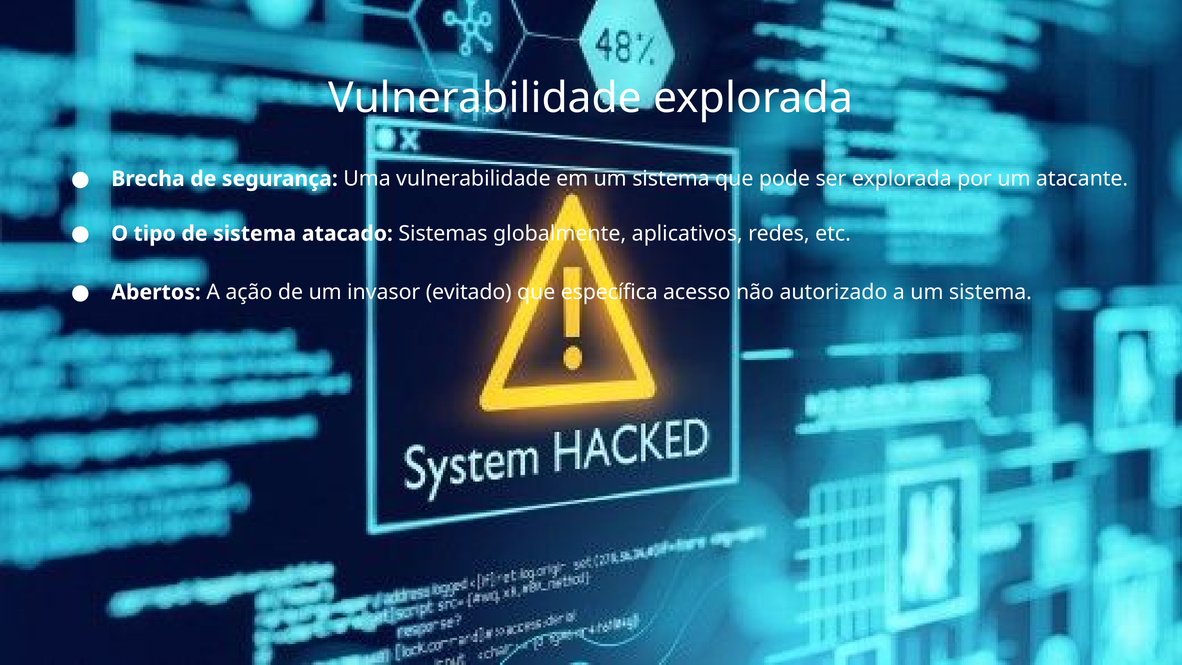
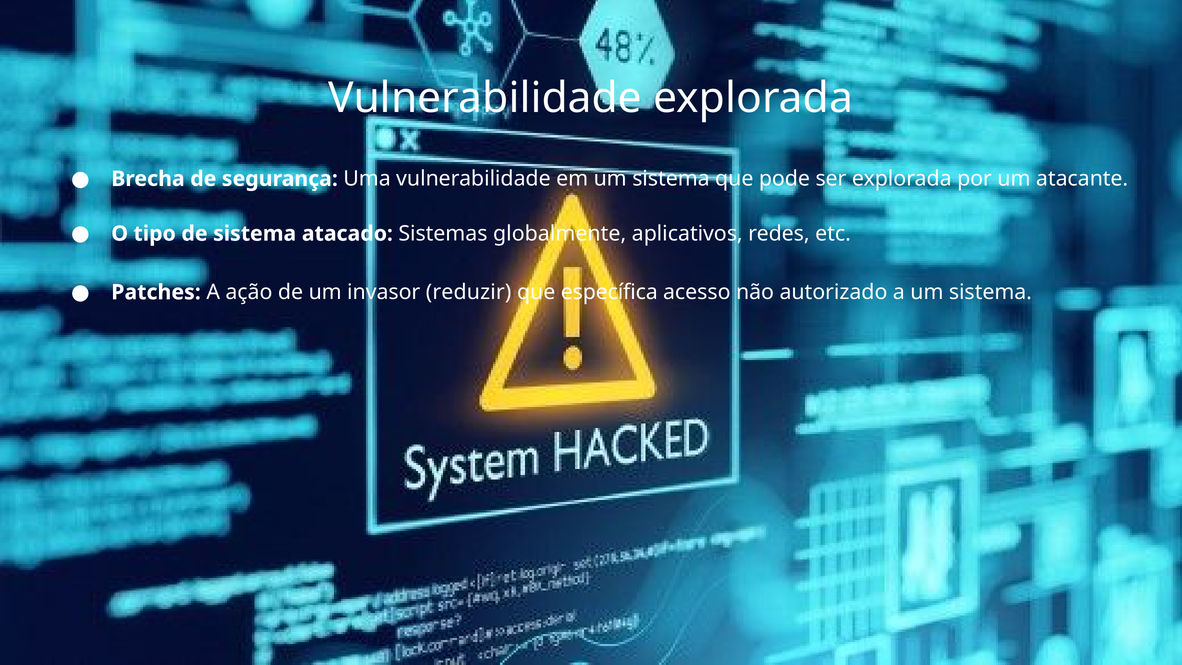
Abertos: Abertos -> Patches
evitado: evitado -> reduzir
